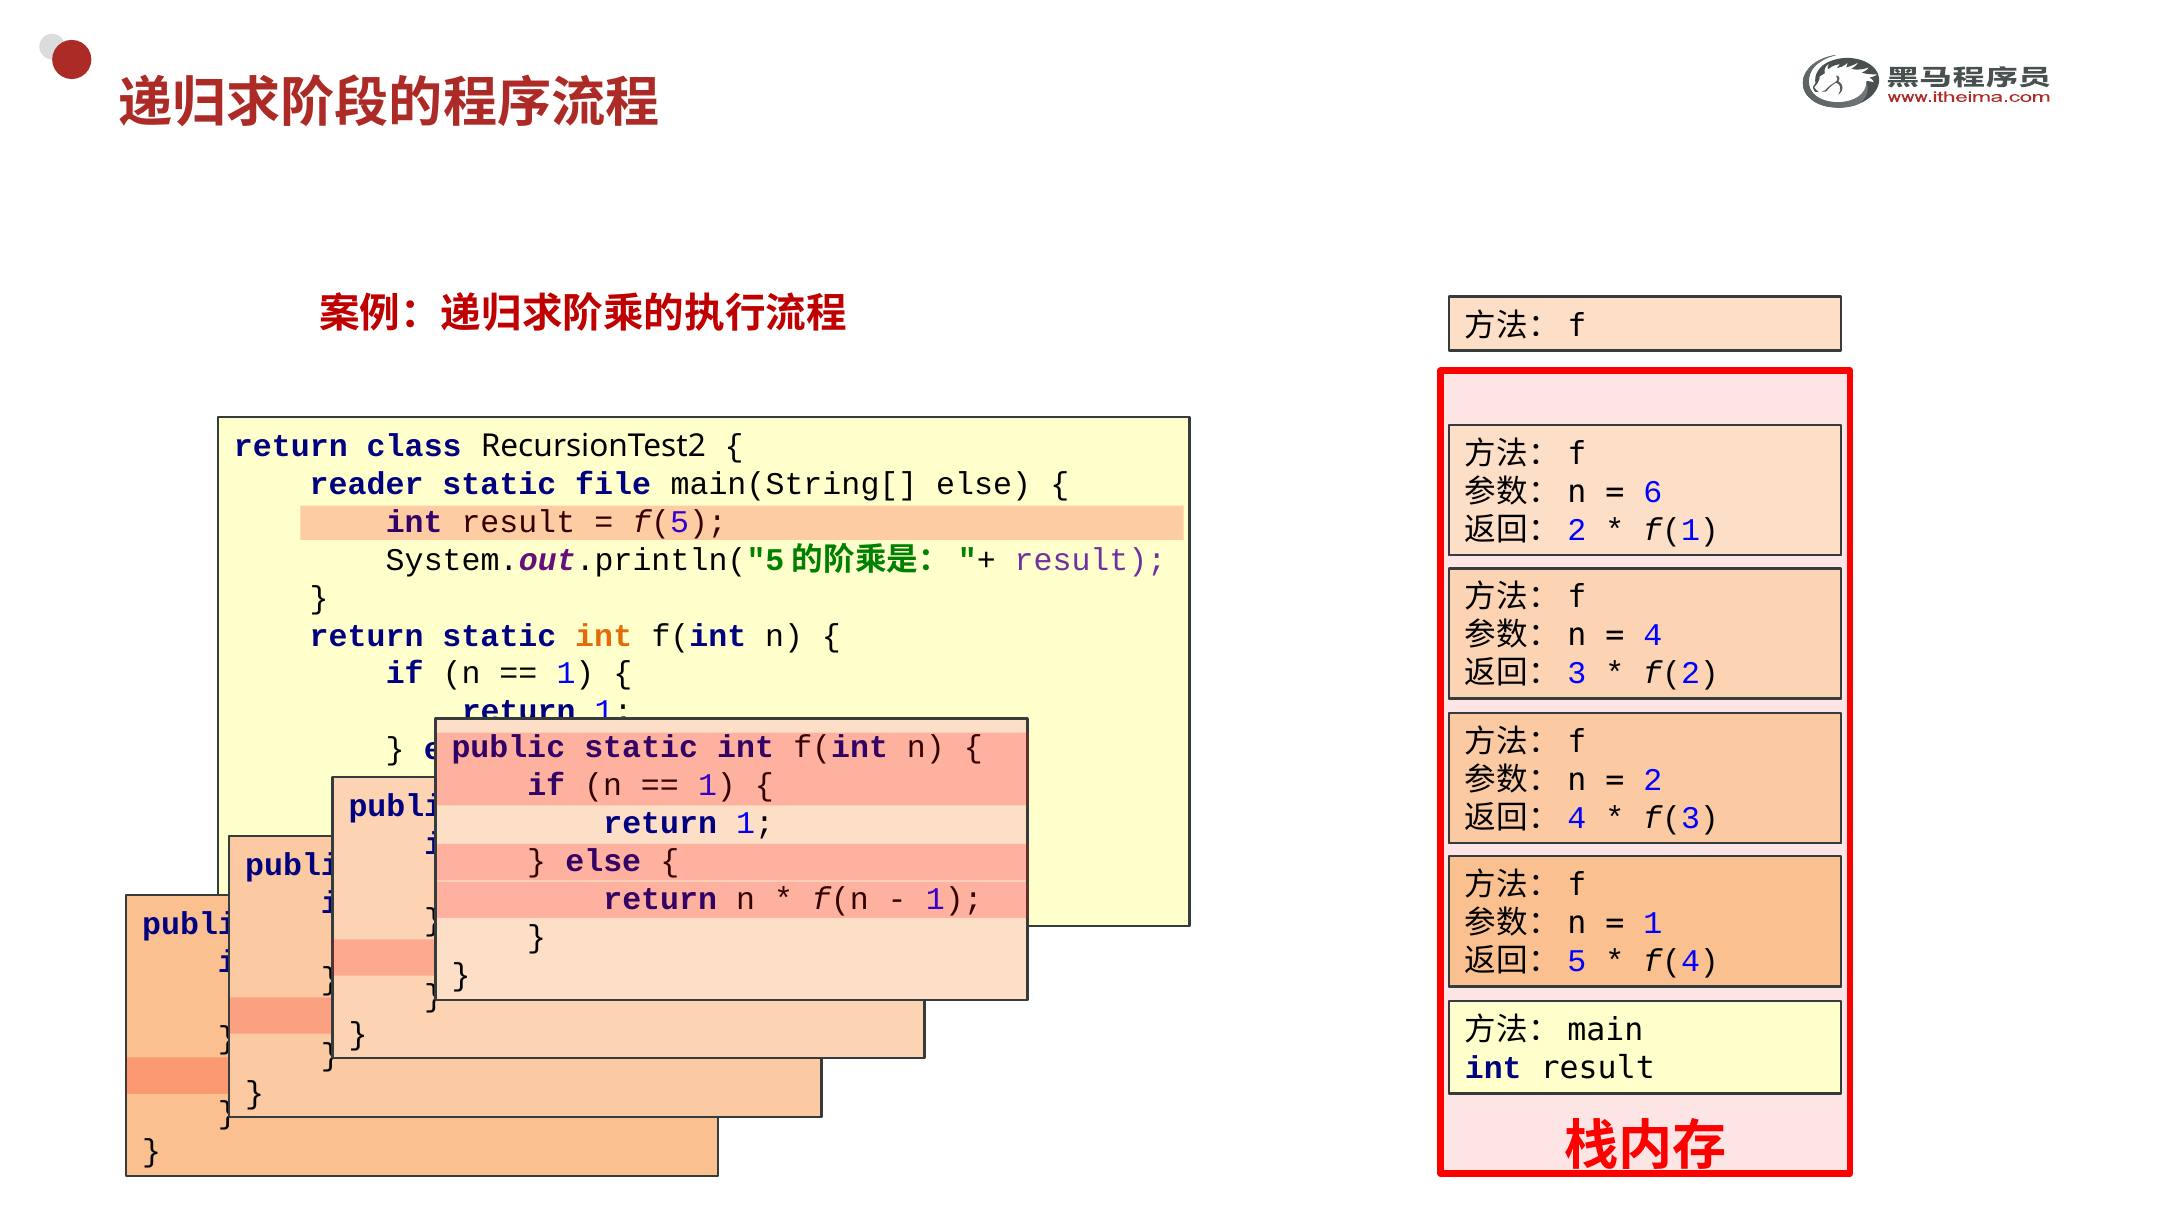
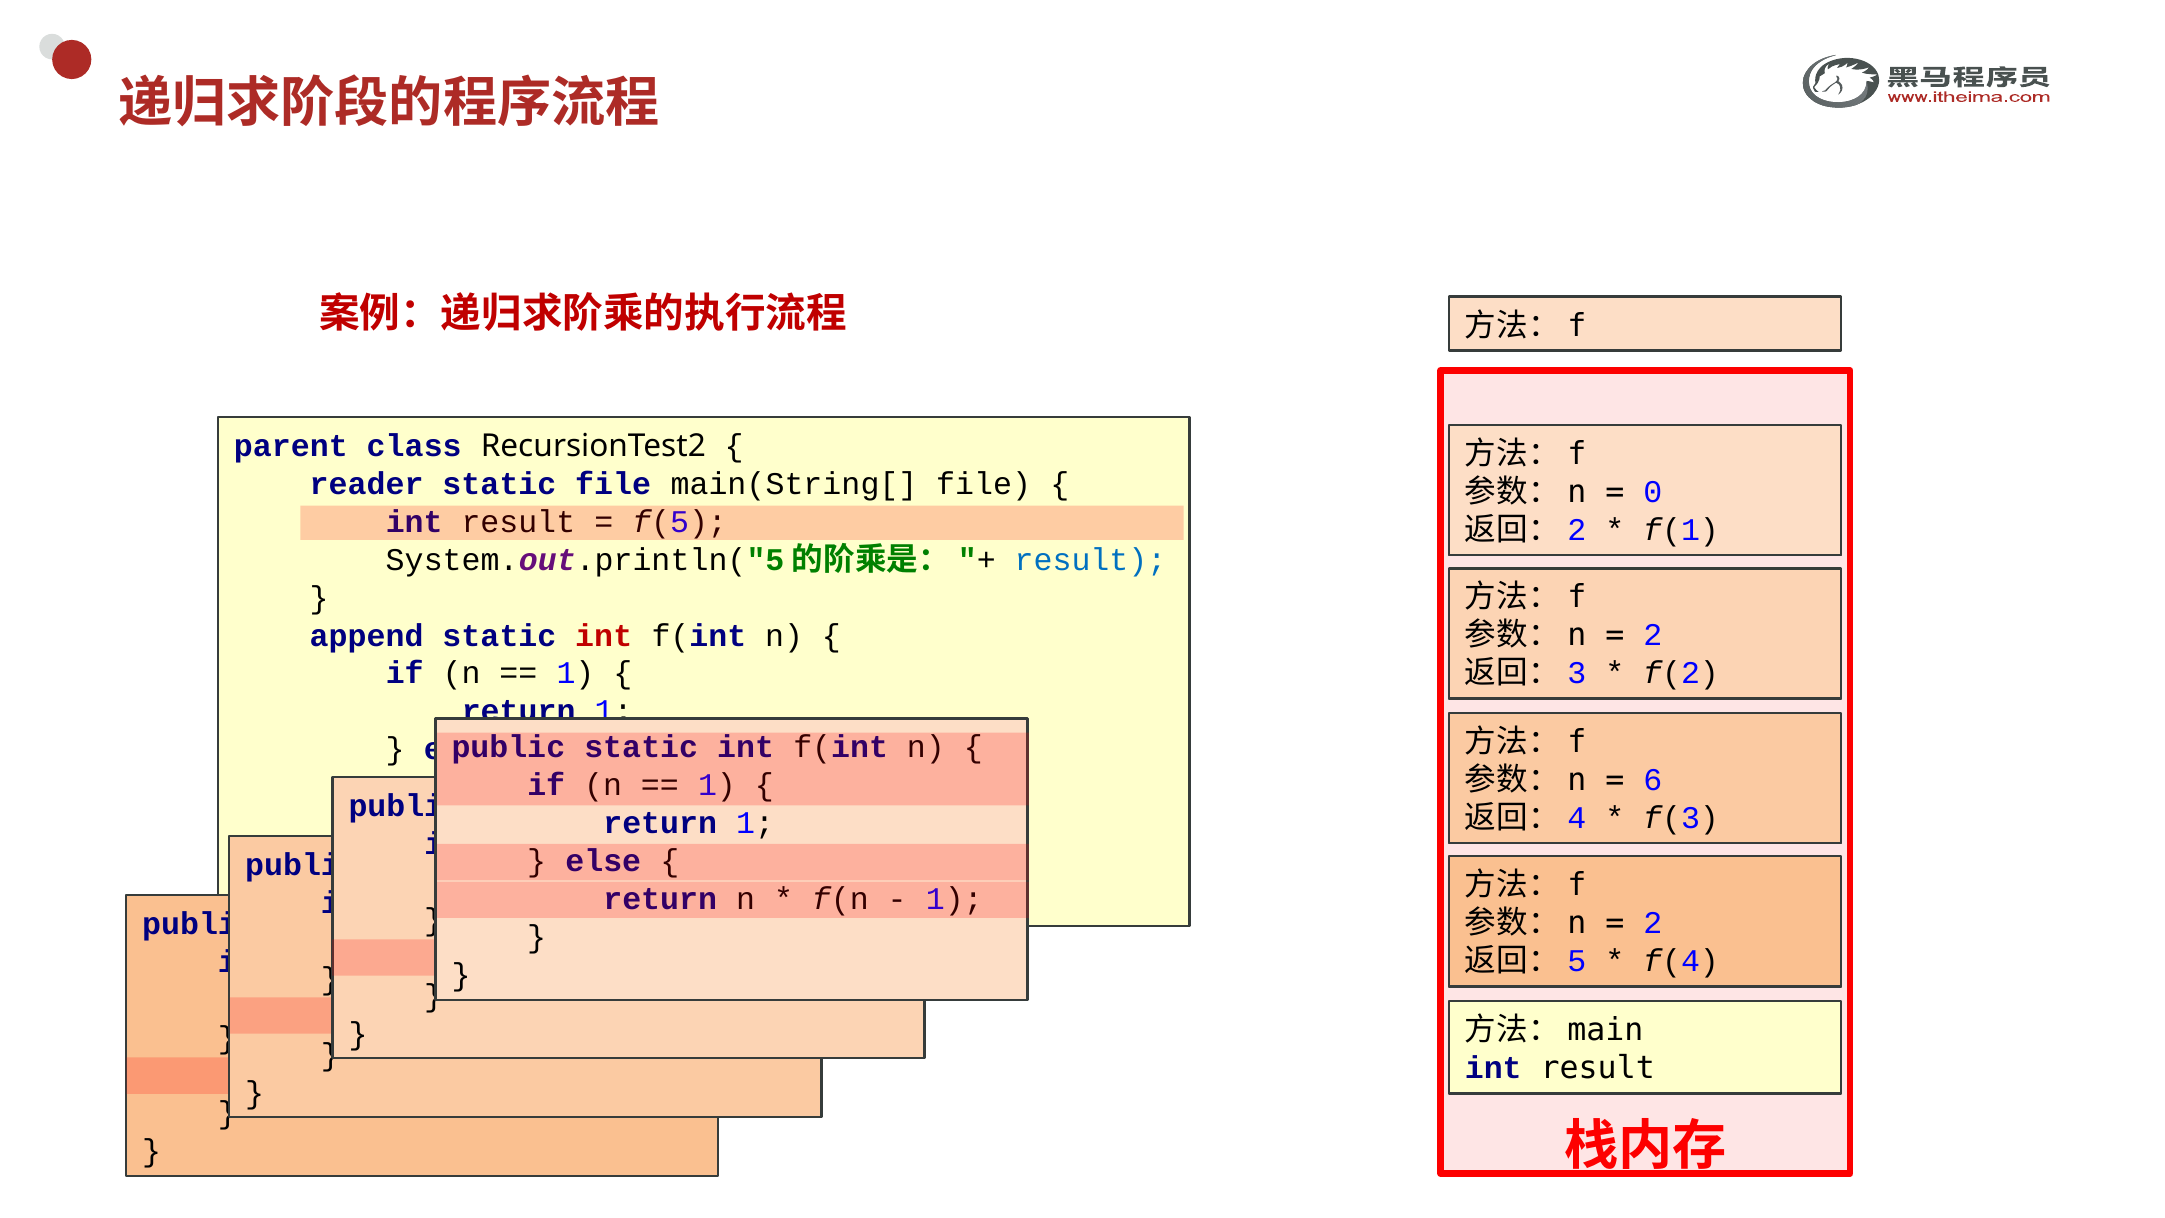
return at (291, 446): return -> parent
main(String[ else: else -> file
6: 6 -> 0
result at (1090, 560) colour: purple -> blue
4 at (1653, 635): 4 -> 2
return at (367, 636): return -> append
int at (604, 636) colour: orange -> red
2 at (1653, 780): 2 -> 6
1 at (1653, 923): 1 -> 2
